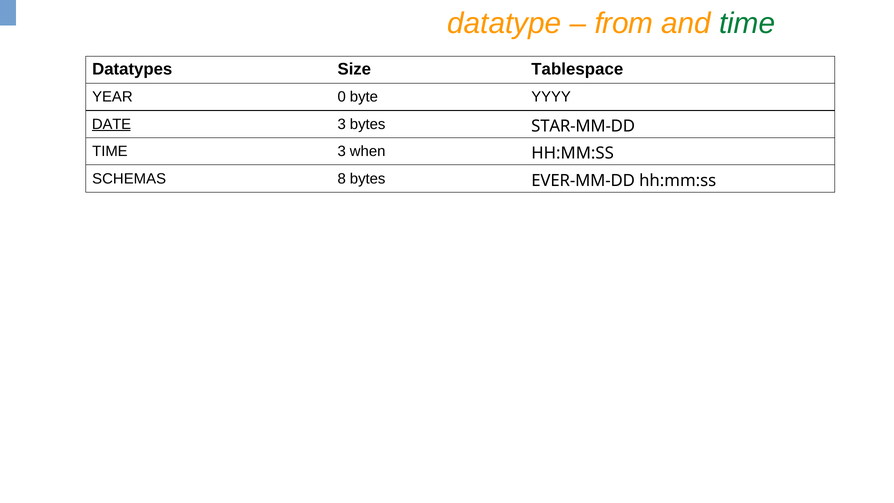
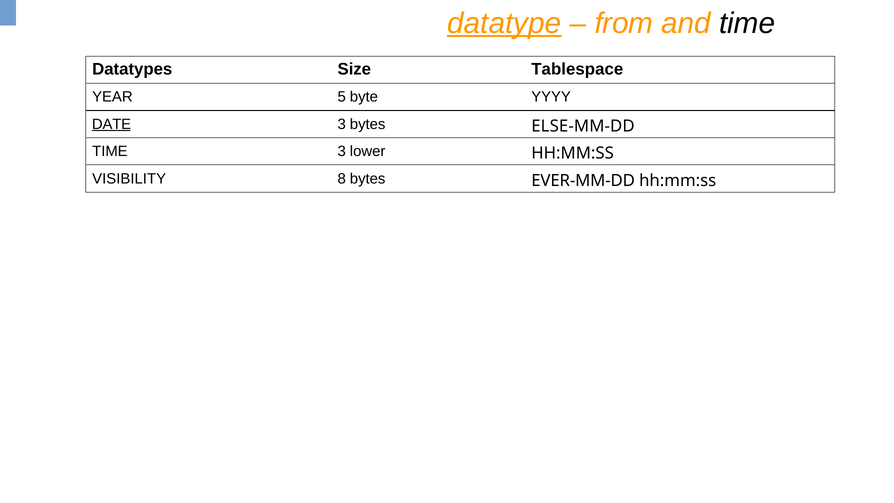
datatype underline: none -> present
time at (747, 23) colour: green -> black
0: 0 -> 5
STAR-MM-DD: STAR-MM-DD -> ELSE-MM-DD
when: when -> lower
SCHEMAS: SCHEMAS -> VISIBILITY
